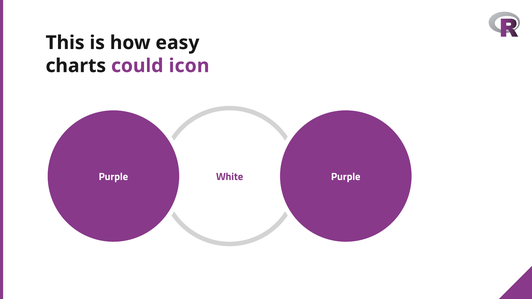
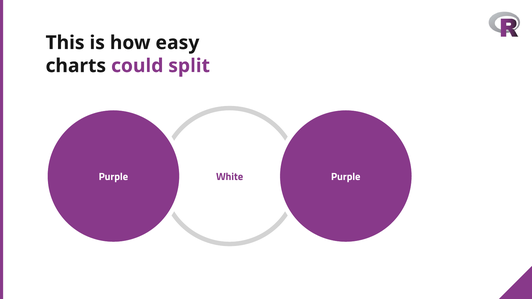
icon: icon -> split
